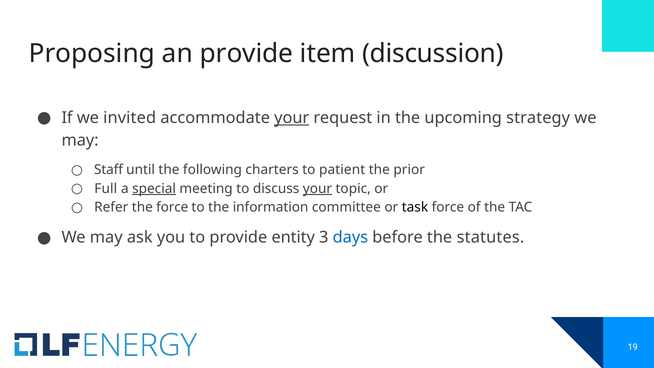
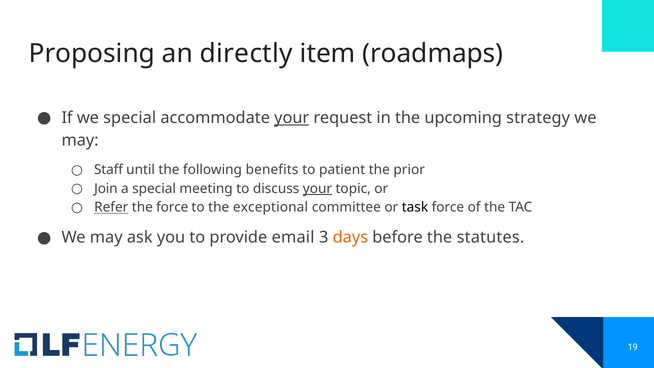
an provide: provide -> directly
discussion: discussion -> roadmaps
we invited: invited -> special
charters: charters -> benefits
Full: Full -> Join
special at (154, 188) underline: present -> none
Refer underline: none -> present
information: information -> exceptional
entity: entity -> email
days colour: blue -> orange
